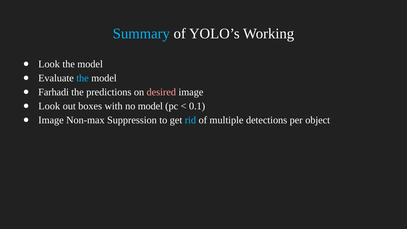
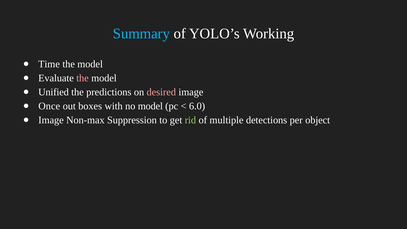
Look at (49, 64): Look -> Time
the at (83, 78) colour: light blue -> pink
Farhadi: Farhadi -> Unified
Look at (49, 106): Look -> Once
0.1: 0.1 -> 6.0
rid colour: light blue -> light green
